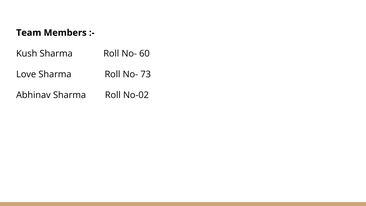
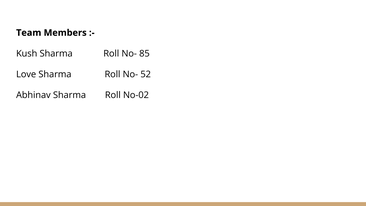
60: 60 -> 85
73: 73 -> 52
